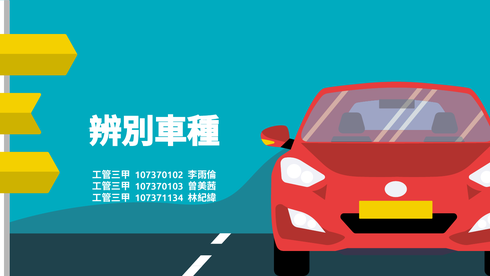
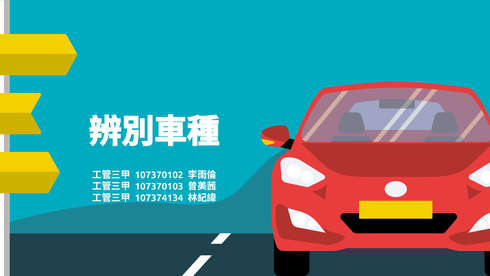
107371134: 107371134 -> 107374134
